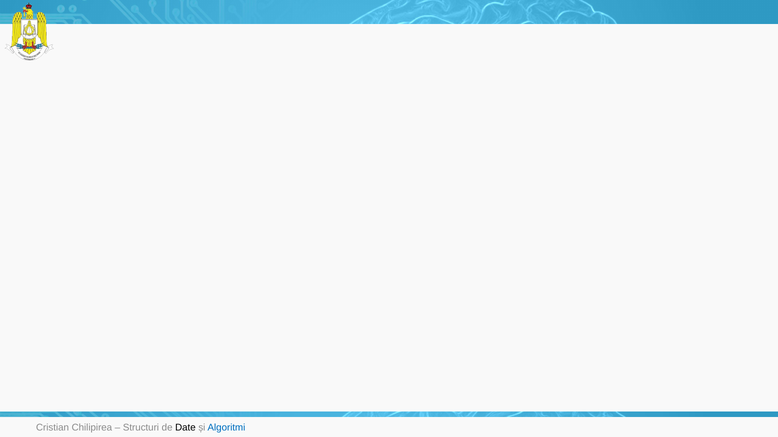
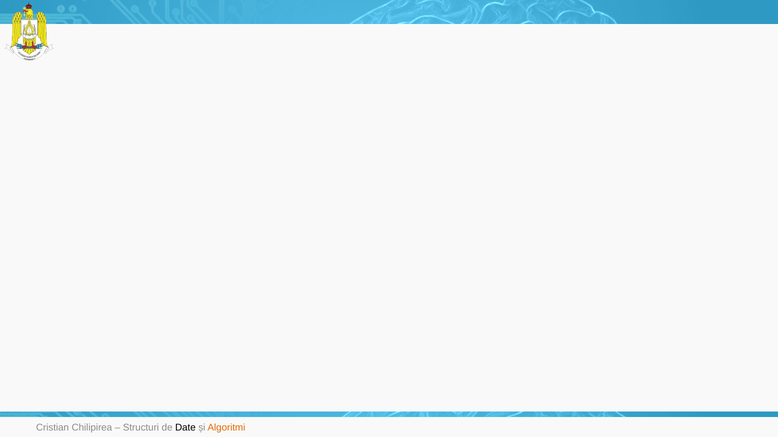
Algoritmi colour: blue -> orange
